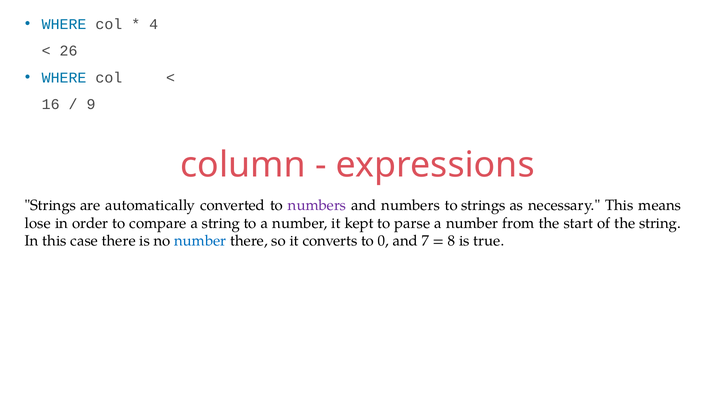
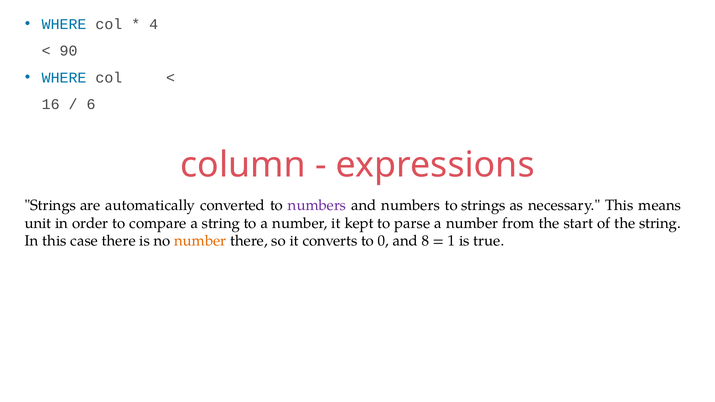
26: 26 -> 90
9: 9 -> 6
lose: lose -> unit
number at (200, 241) colour: blue -> orange
7: 7 -> 8
8: 8 -> 1
